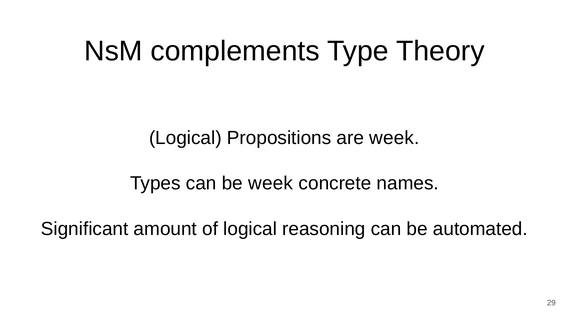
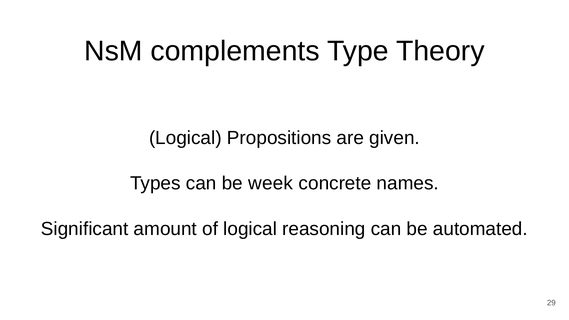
are week: week -> given
